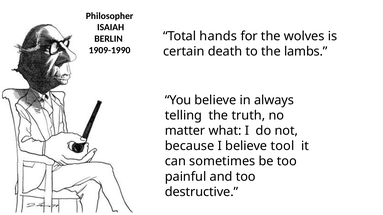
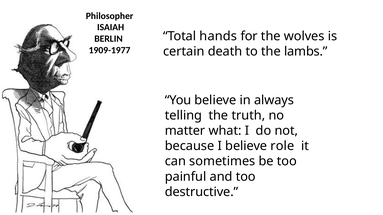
1909-1990: 1909-1990 -> 1909-1977
tool: tool -> role
